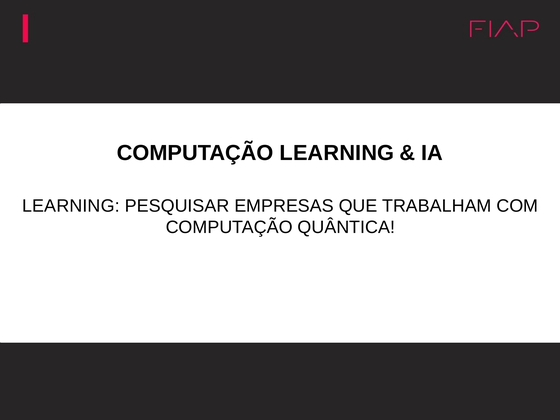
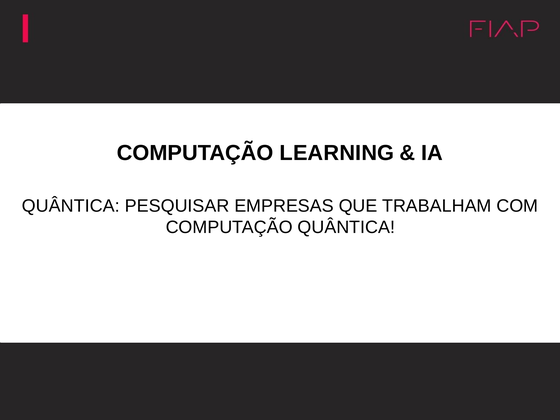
LEARNING at (71, 206): LEARNING -> QUÂNTICA
